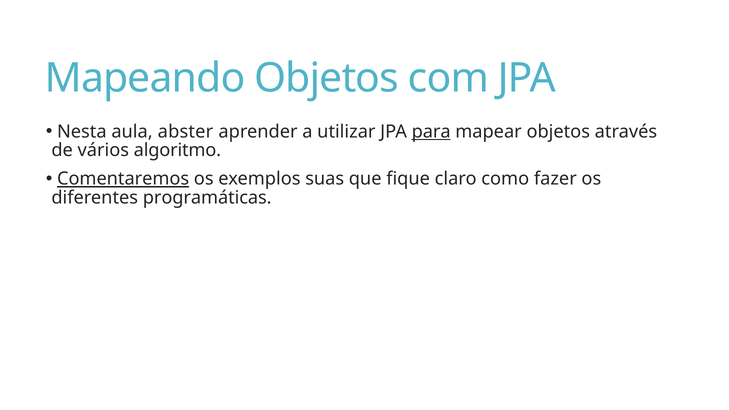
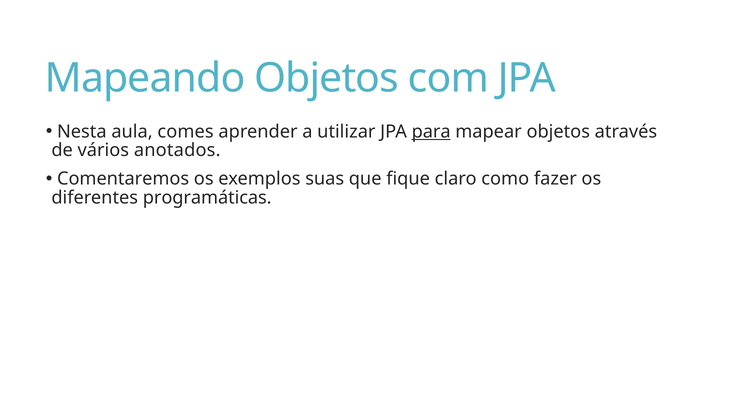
abster: abster -> comes
algoritmo: algoritmo -> anotados
Comentaremos underline: present -> none
